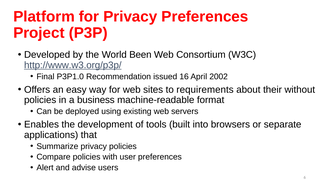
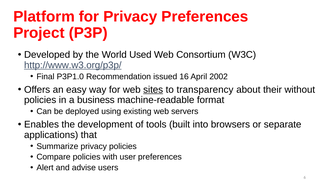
Been: Been -> Used
sites underline: none -> present
requirements: requirements -> transparency
